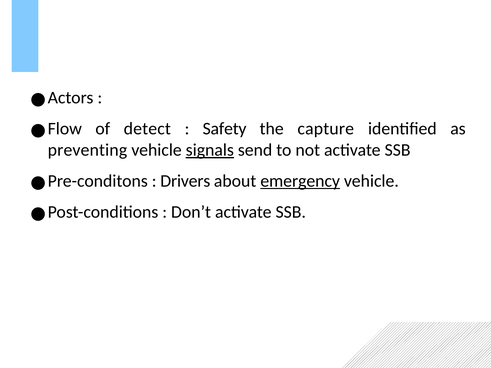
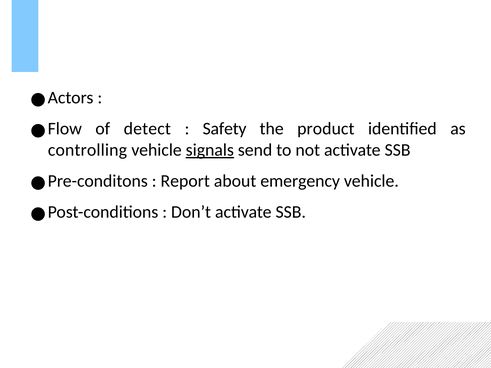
capture: capture -> product
preventing: preventing -> controlling
Drivers: Drivers -> Report
emergency underline: present -> none
